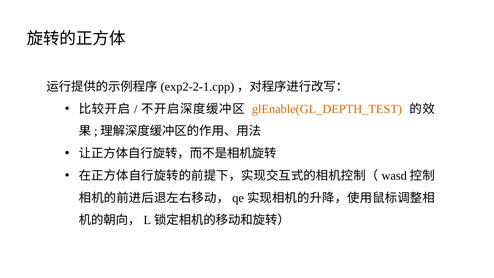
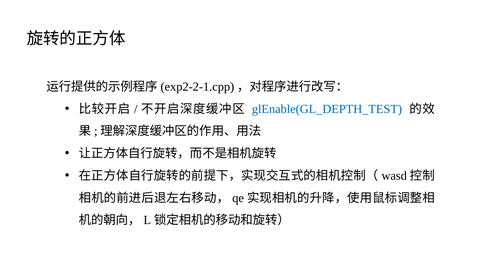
glEnable(GL_DEPTH_TEST colour: orange -> blue
